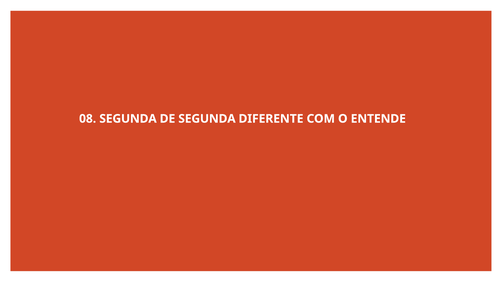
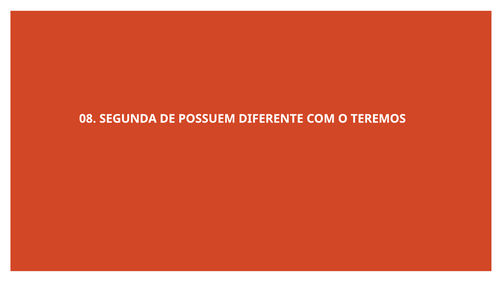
DE SEGUNDA: SEGUNDA -> POSSUEM
ENTENDE: ENTENDE -> TEREMOS
